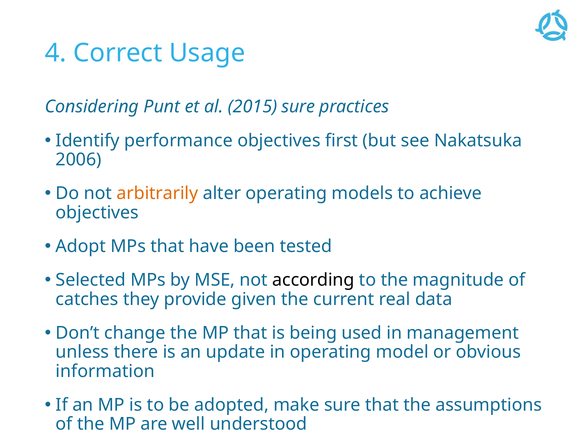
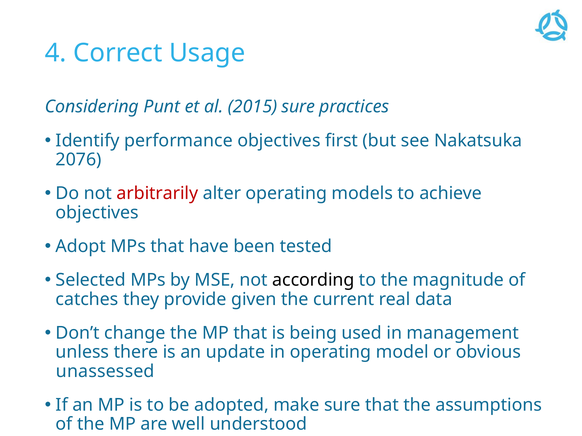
2006: 2006 -> 2076
arbitrarily colour: orange -> red
information: information -> unassessed
